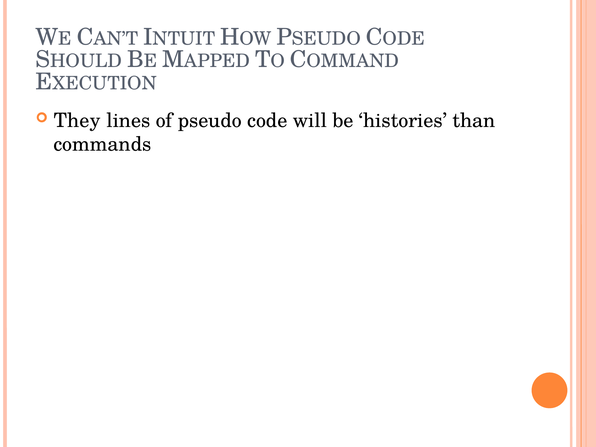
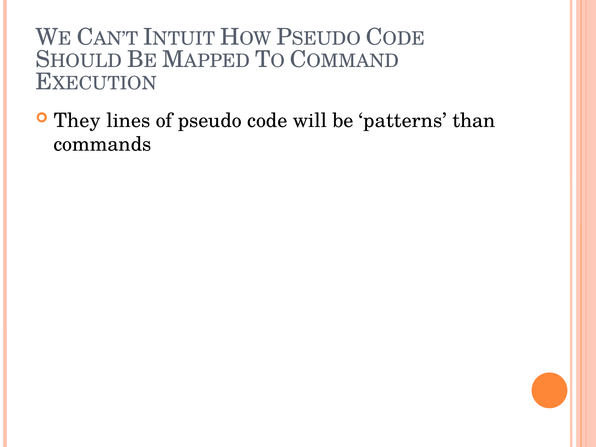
histories: histories -> patterns
